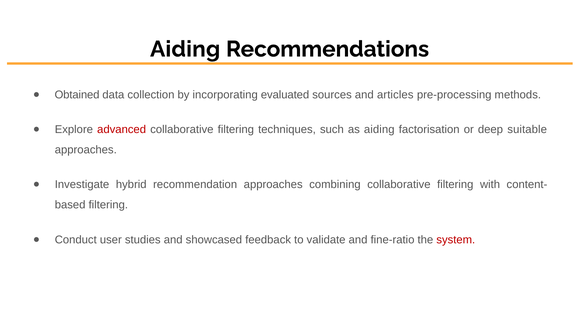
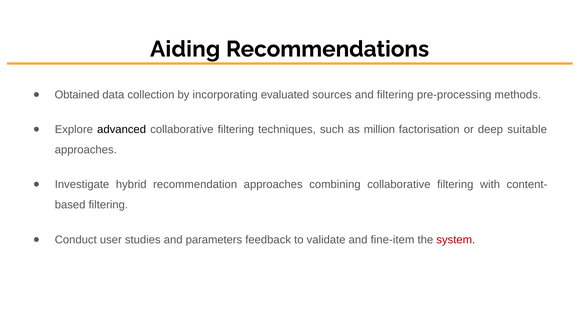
and articles: articles -> filtering
advanced colour: red -> black
as aiding: aiding -> million
showcased: showcased -> parameters
fine-ratio: fine-ratio -> fine-item
